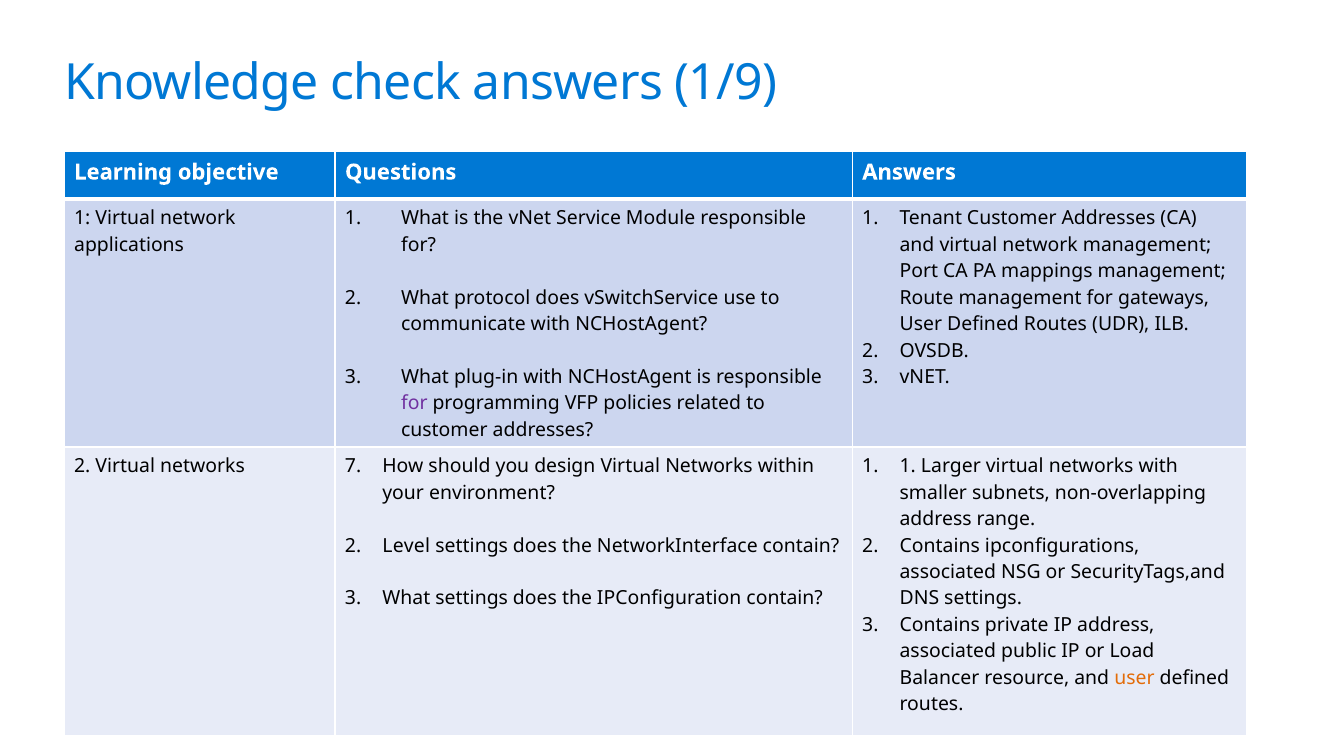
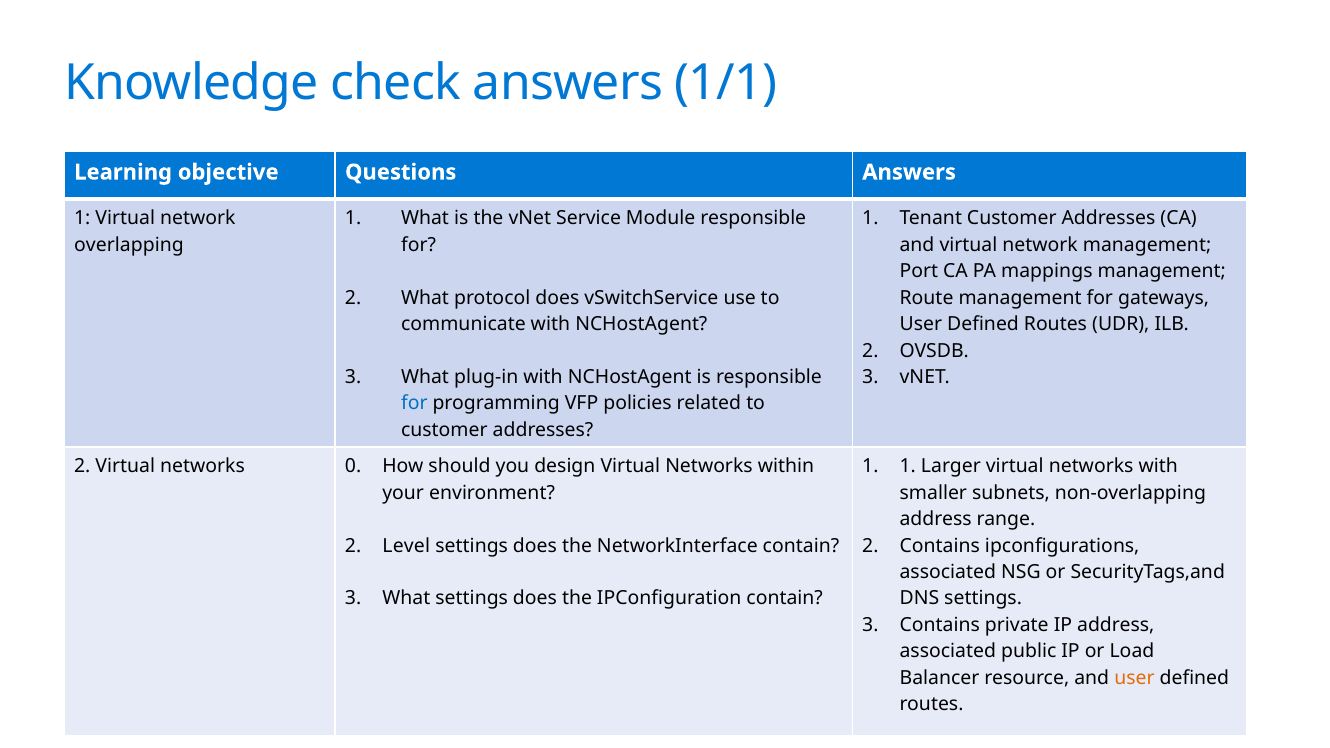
1/9: 1/9 -> 1/1
applications: applications -> overlapping
for at (414, 404) colour: purple -> blue
7: 7 -> 0
